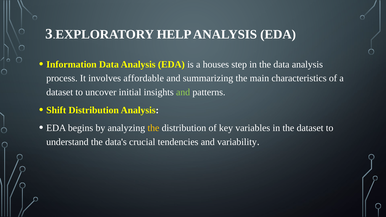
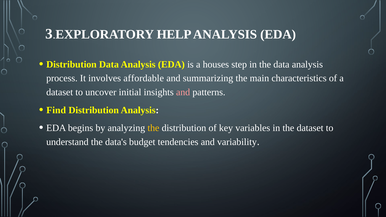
Information at (71, 64): Information -> Distribution
and at (183, 92) colour: light green -> pink
Shift: Shift -> Find
crucial: crucial -> budget
